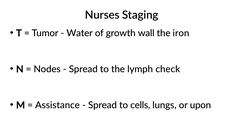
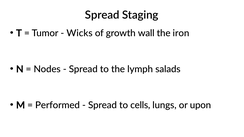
Nurses at (102, 15): Nurses -> Spread
Water: Water -> Wicks
check: check -> salads
Assistance: Assistance -> Performed
